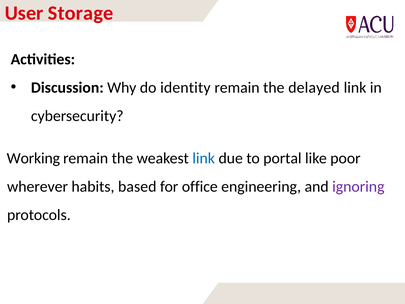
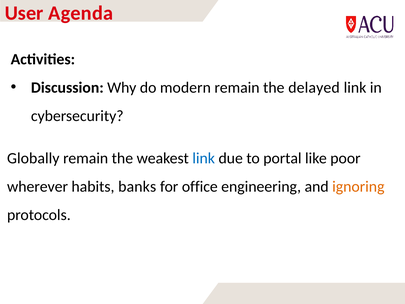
Storage: Storage -> Agenda
identity: identity -> modern
Working: Working -> Globally
based: based -> banks
ignoring colour: purple -> orange
